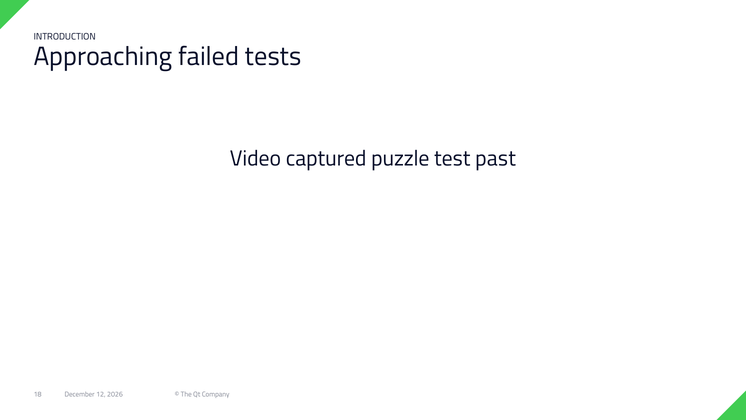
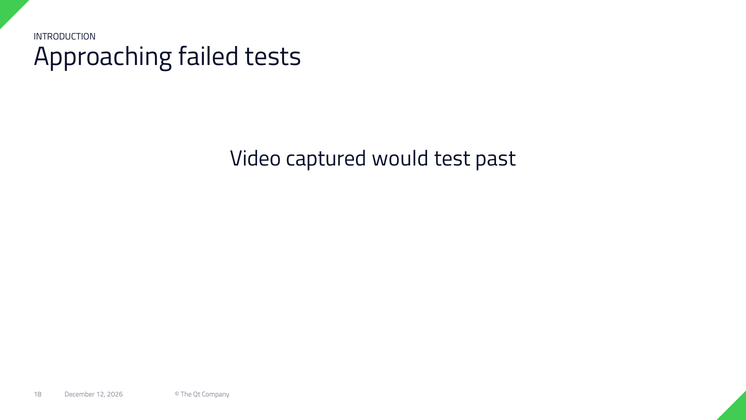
puzzle: puzzle -> would
